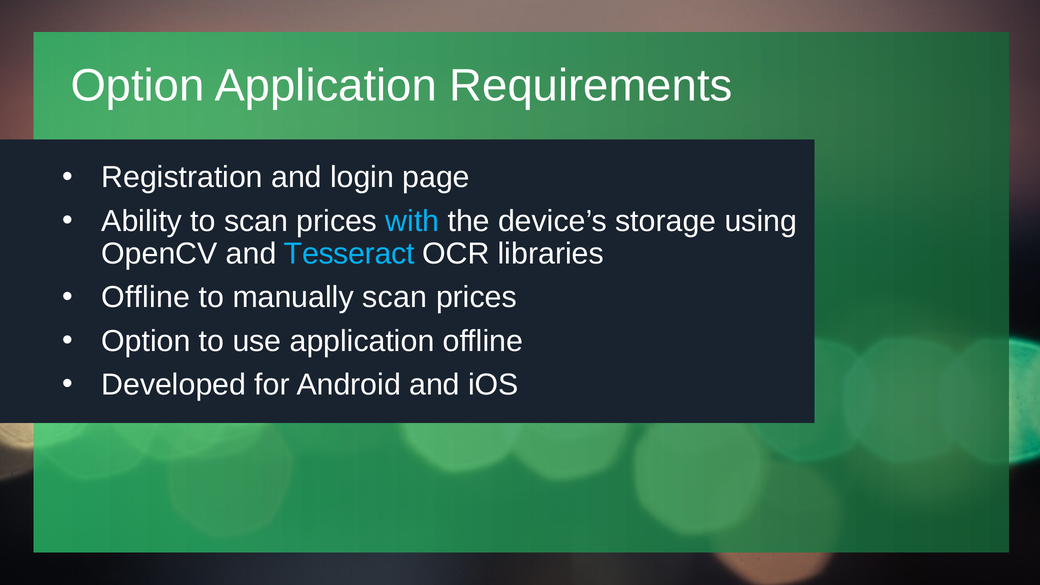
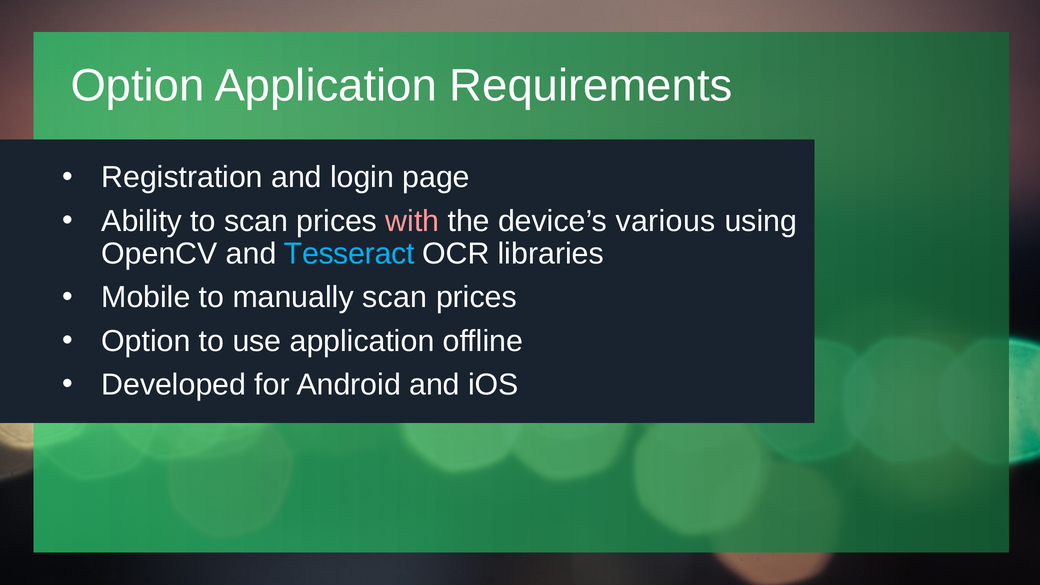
with colour: light blue -> pink
storage: storage -> various
Offline at (146, 297): Offline -> Mobile
